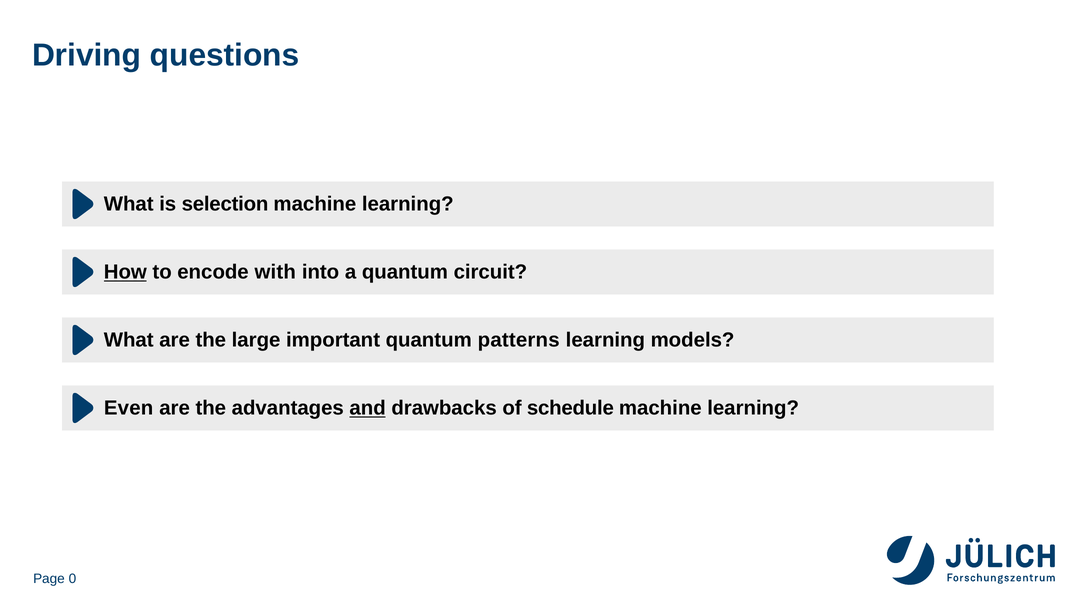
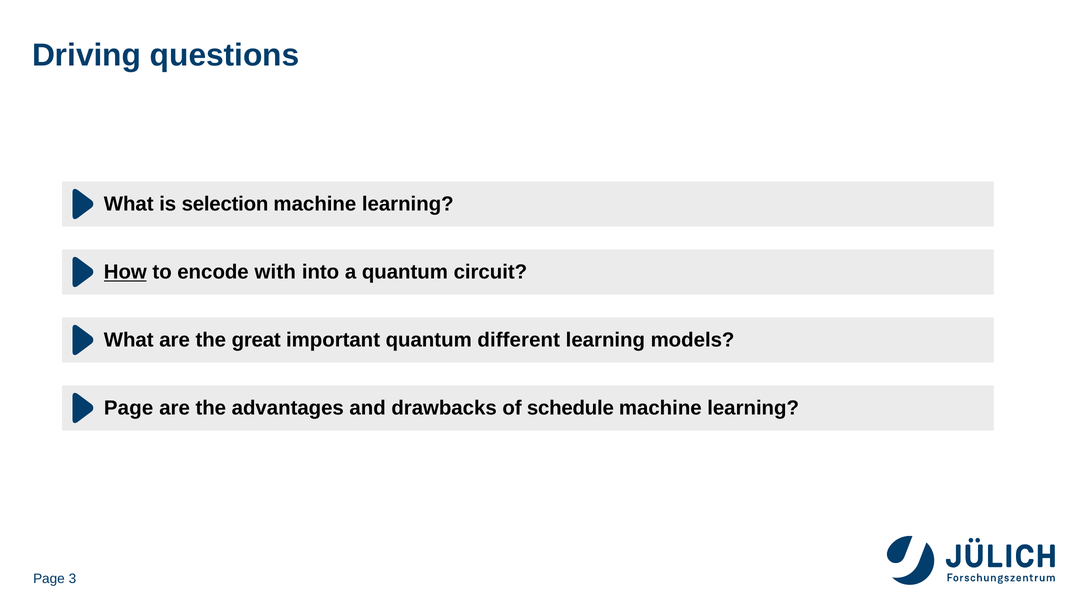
large: large -> great
patterns: patterns -> different
Even at (129, 408): Even -> Page
and underline: present -> none
0: 0 -> 3
